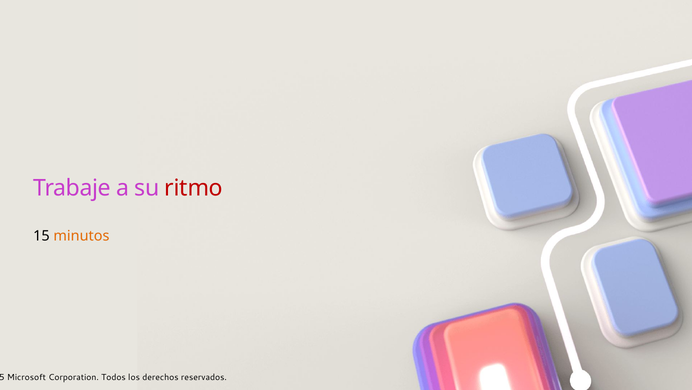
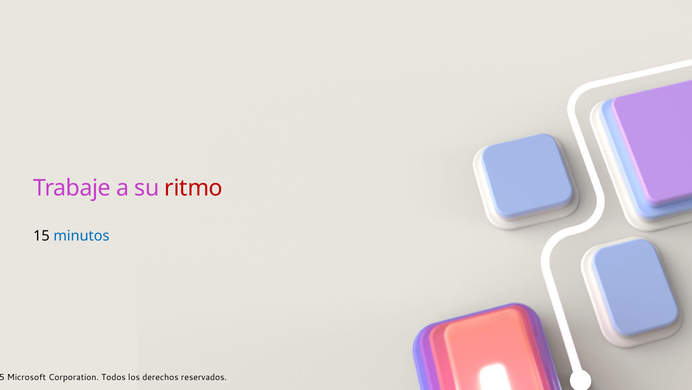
minutos colour: orange -> blue
